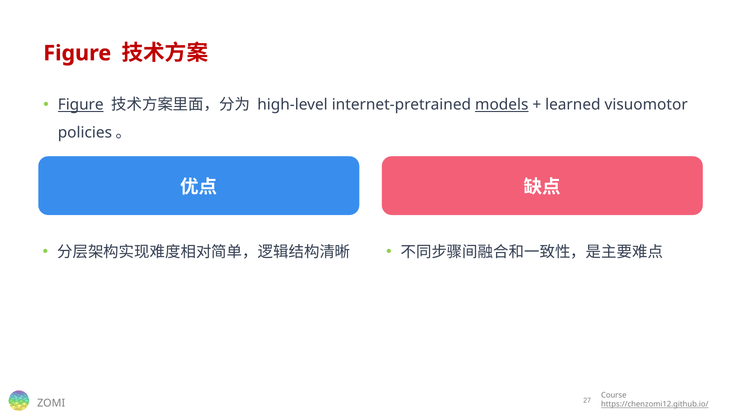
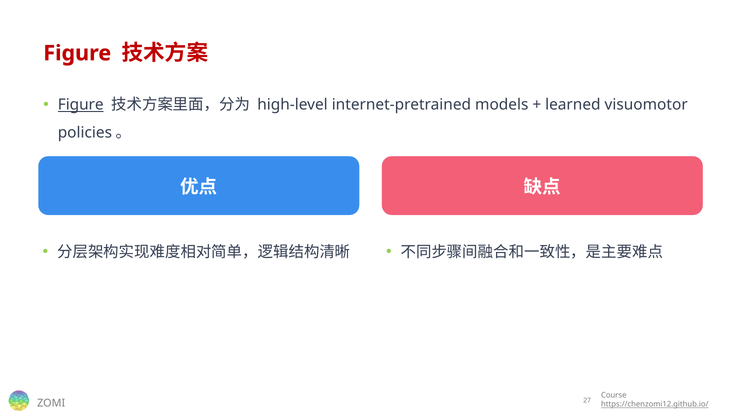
models underline: present -> none
